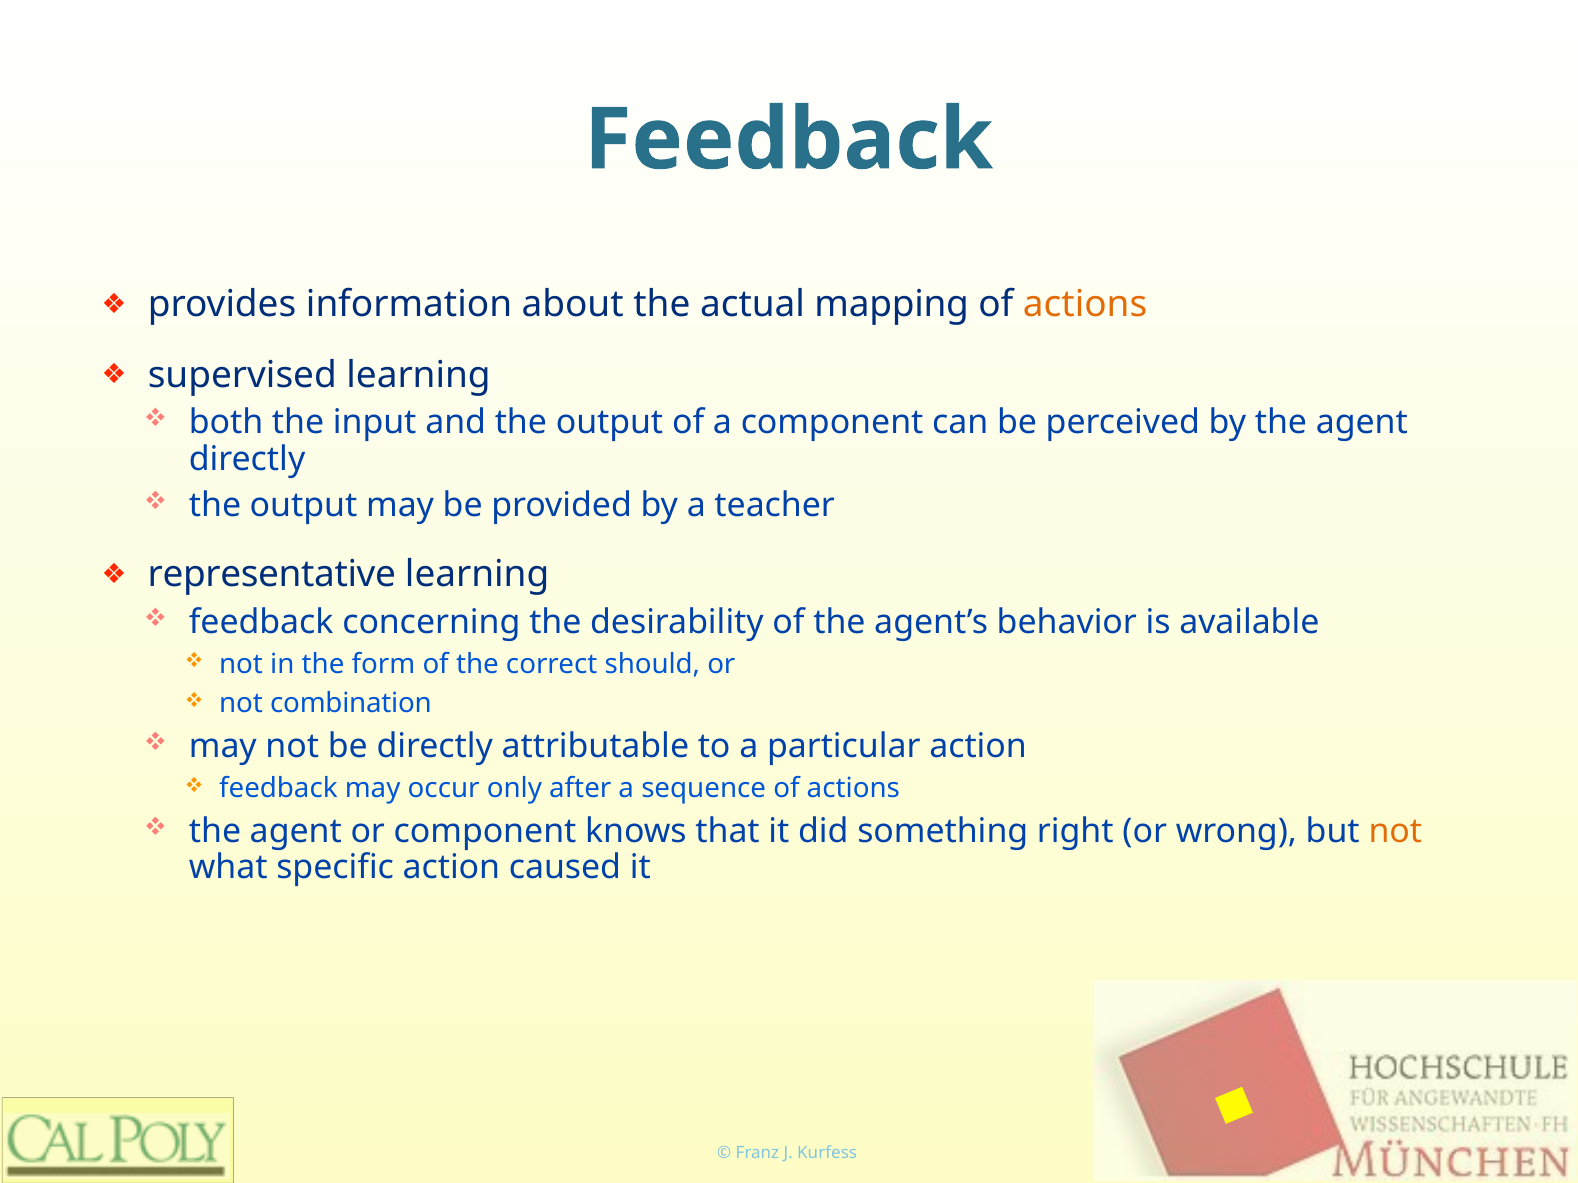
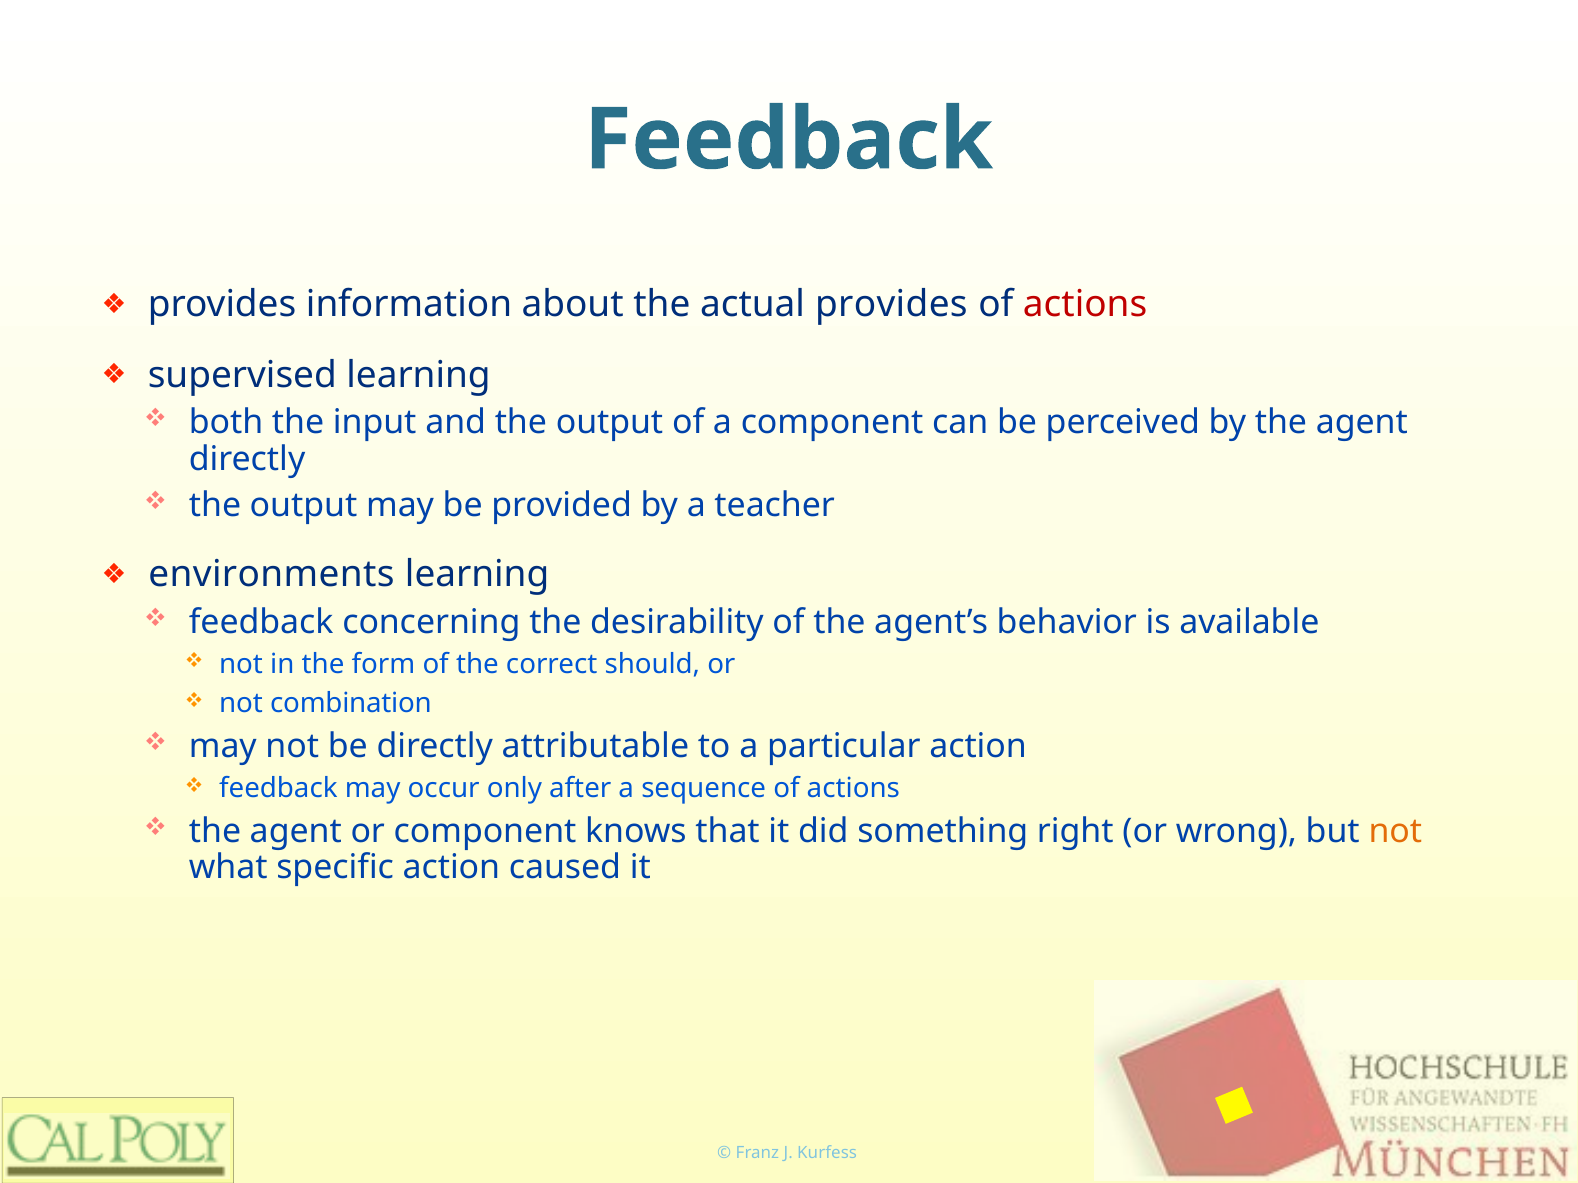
actual mapping: mapping -> provides
actions at (1085, 305) colour: orange -> red
representative: representative -> environments
